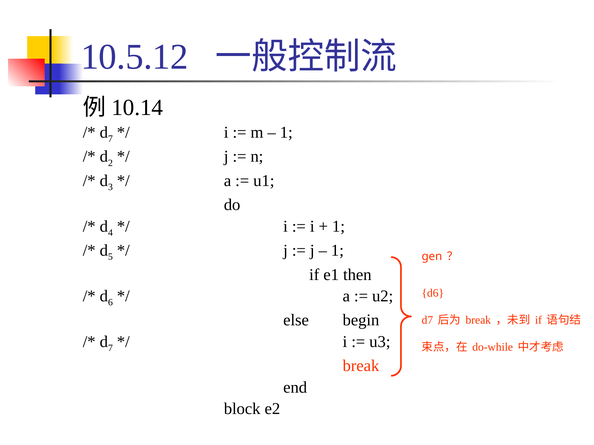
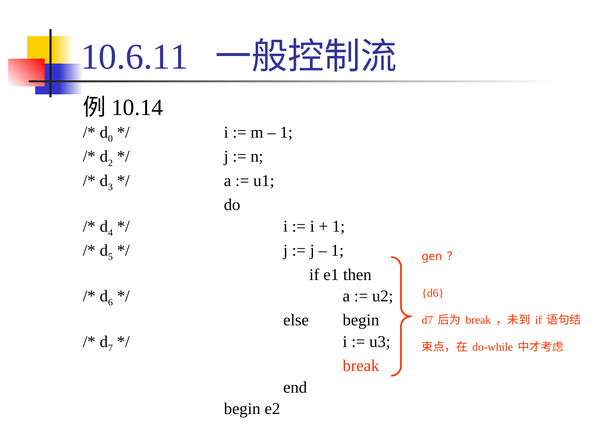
10.5.12: 10.5.12 -> 10.6.11
7 at (110, 139): 7 -> 0
block at (242, 409): block -> begin
